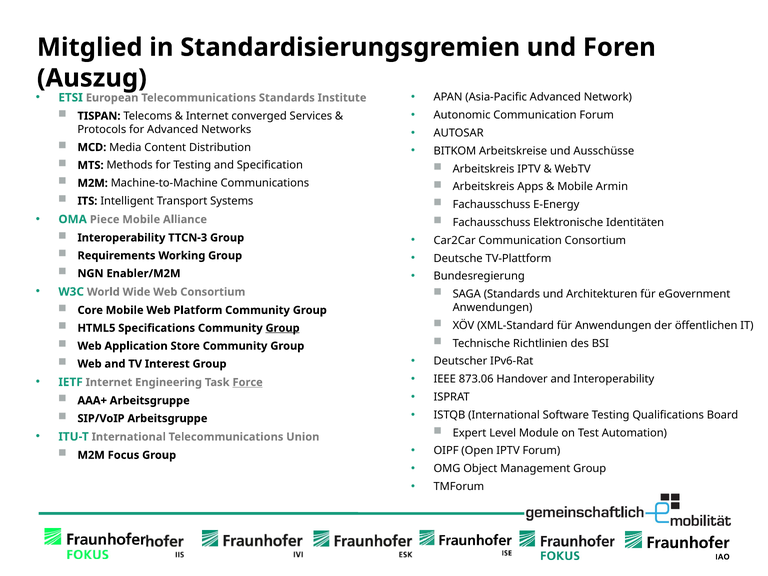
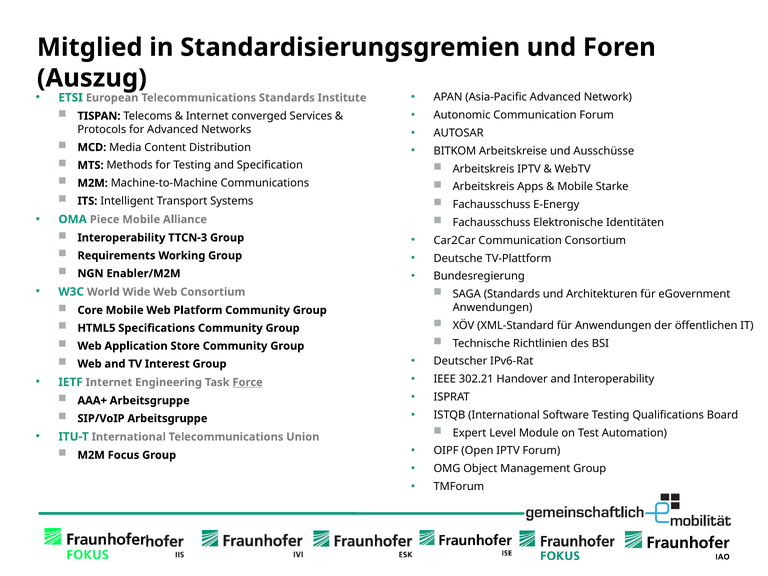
Armin: Armin -> Starke
Group at (283, 328) underline: present -> none
873.06: 873.06 -> 302.21
